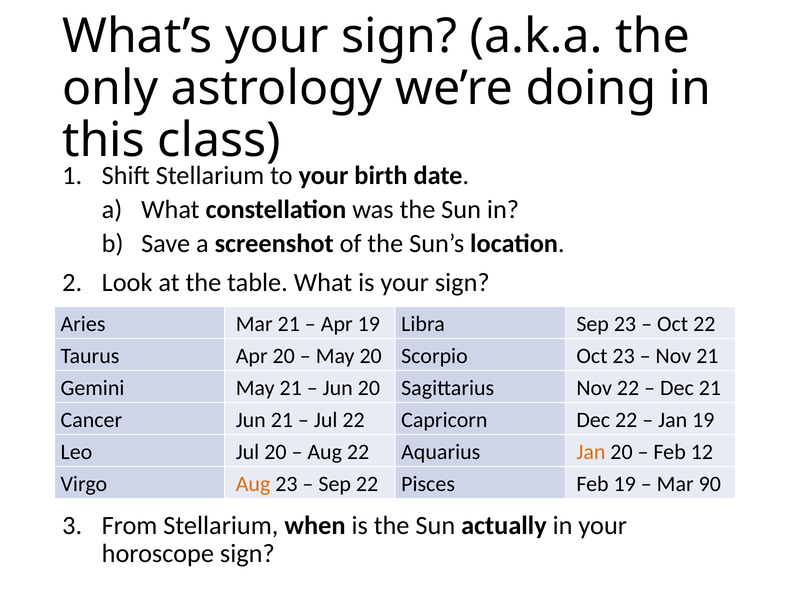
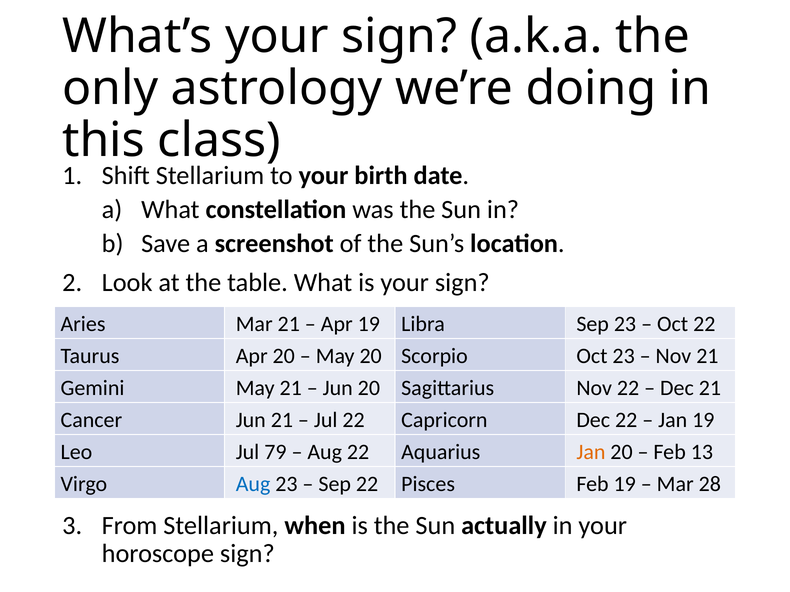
Jul 20: 20 -> 79
12: 12 -> 13
Aug at (253, 485) colour: orange -> blue
90: 90 -> 28
